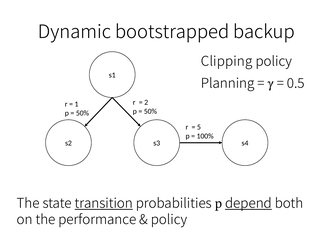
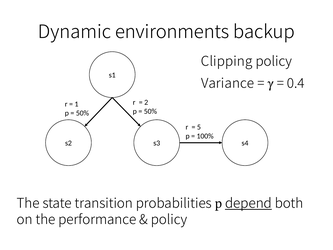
bootstrapped: bootstrapped -> environments
Planning: Planning -> Variance
0.5: 0.5 -> 0.4
transition underline: present -> none
